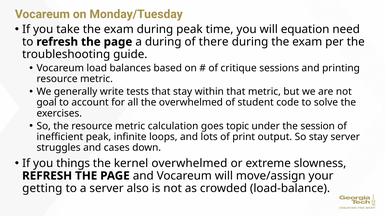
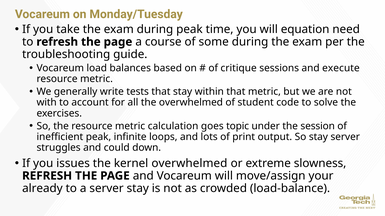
a during: during -> course
there: there -> some
printing: printing -> execute
goal: goal -> with
cases: cases -> could
things: things -> issues
getting: getting -> already
server also: also -> stay
